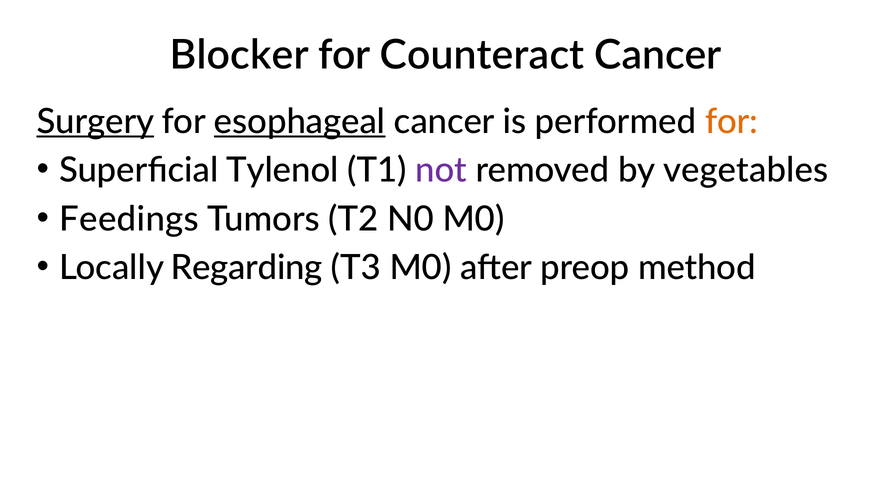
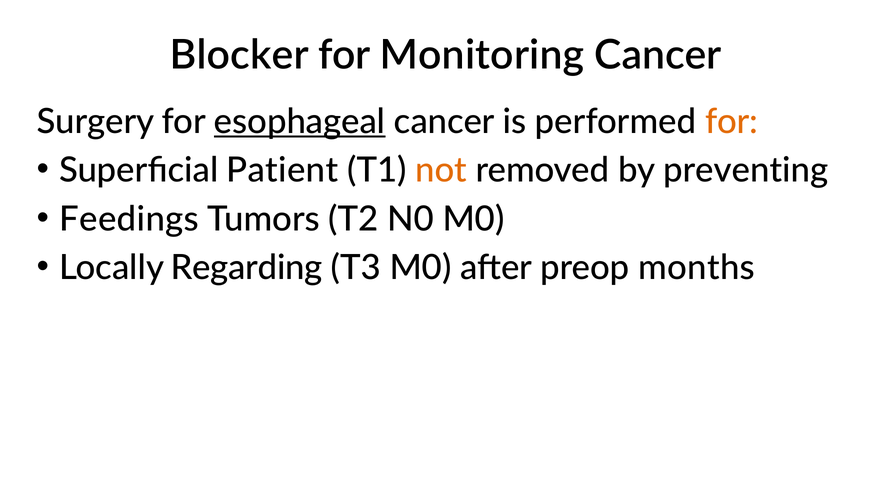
Counteract: Counteract -> Monitoring
Surgery underline: present -> none
Tylenol: Tylenol -> Patient
not colour: purple -> orange
vegetables: vegetables -> preventing
method: method -> months
